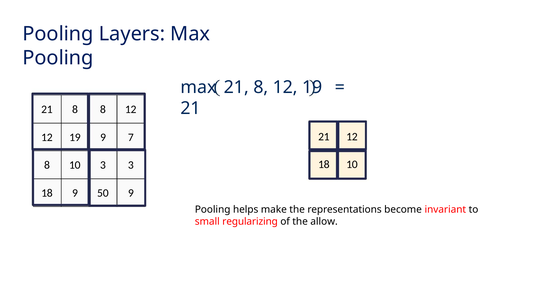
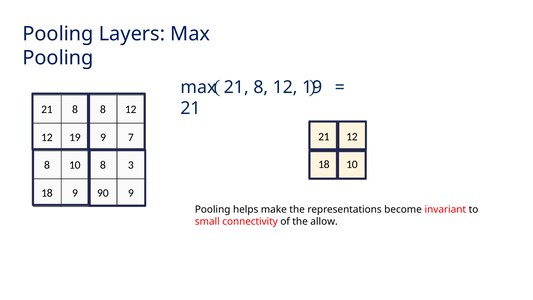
10 3: 3 -> 8
50: 50 -> 90
regularizing: regularizing -> connectivity
